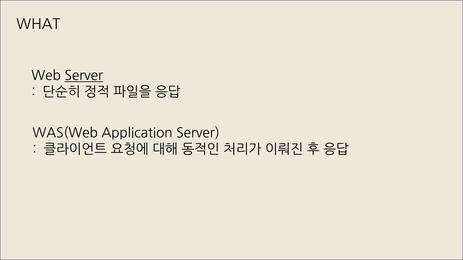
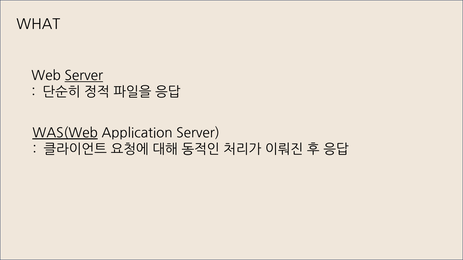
WAS(Web underline: none -> present
